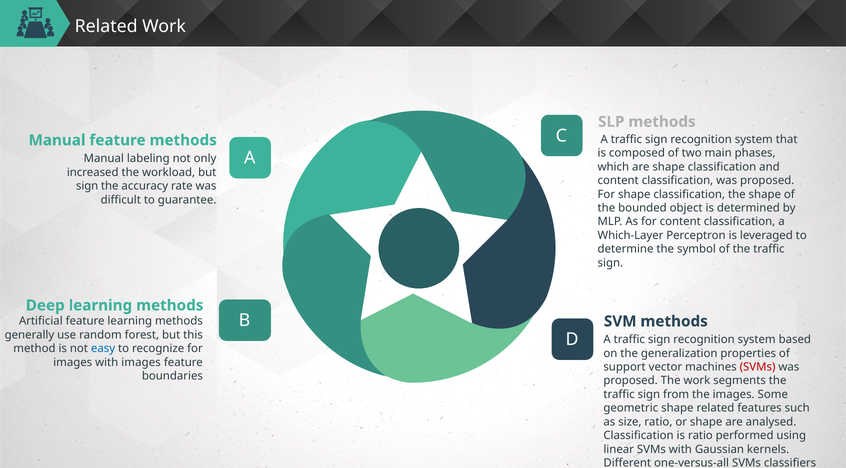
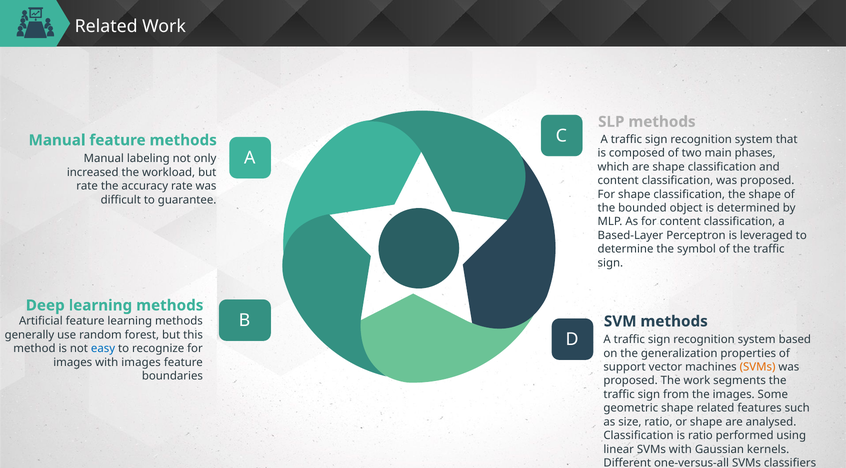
sign at (87, 186): sign -> rate
Which-Layer: Which-Layer -> Based-Layer
SVMs at (758, 367) colour: red -> orange
